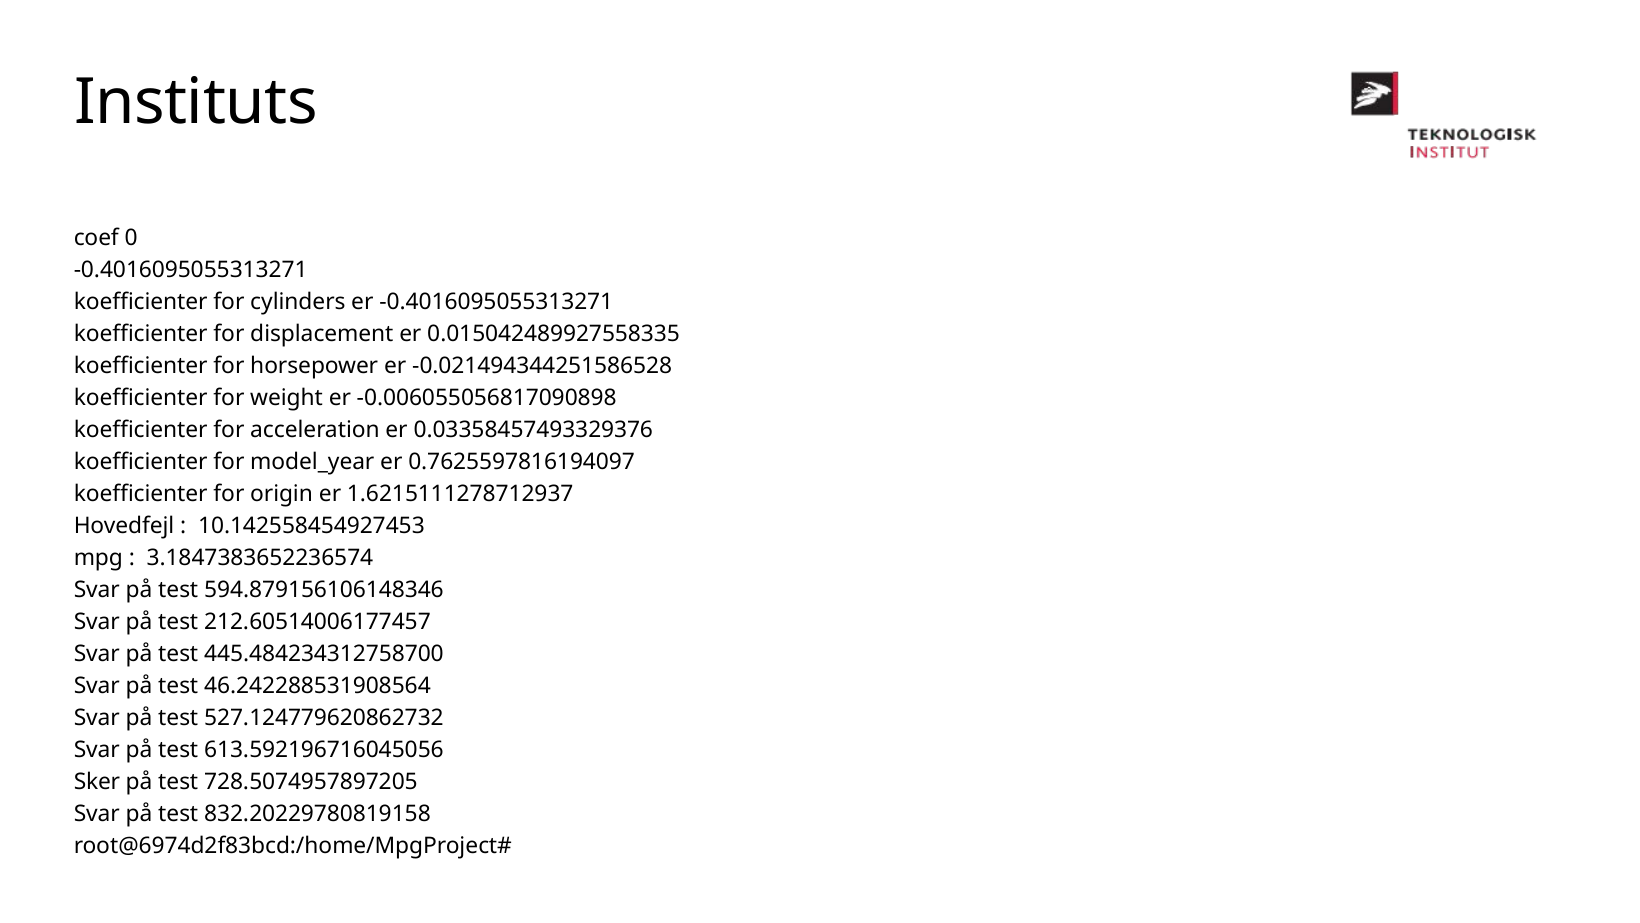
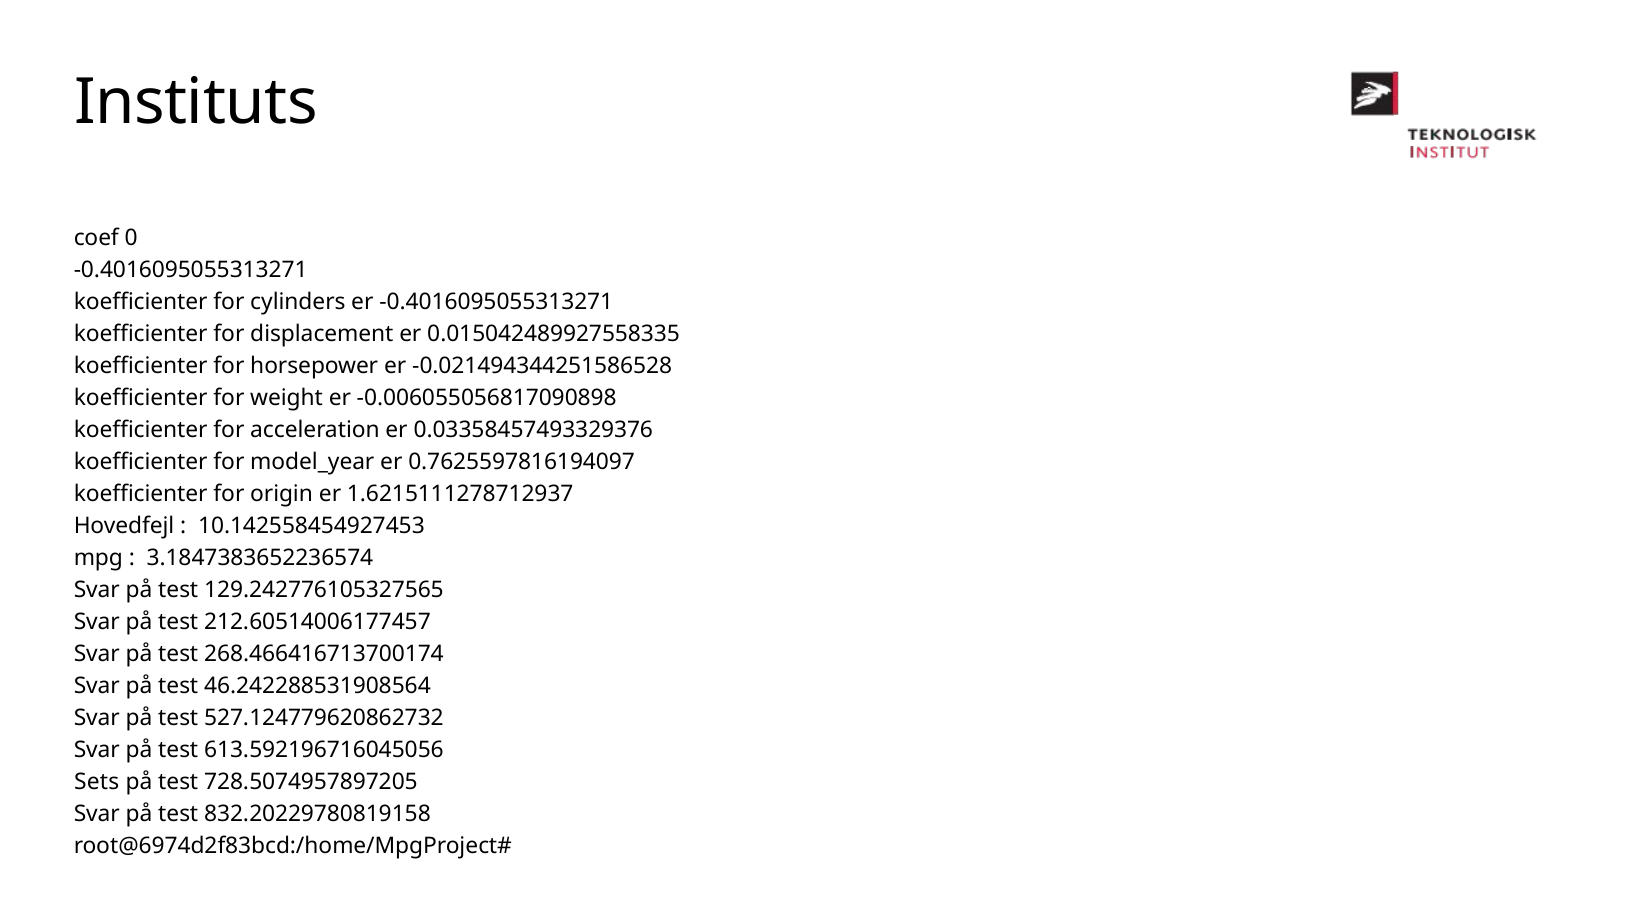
594.879156106148346: 594.879156106148346 -> 129.242776105327565
445.484234312758700: 445.484234312758700 -> 268.466416713700174
Sker: Sker -> Sets
